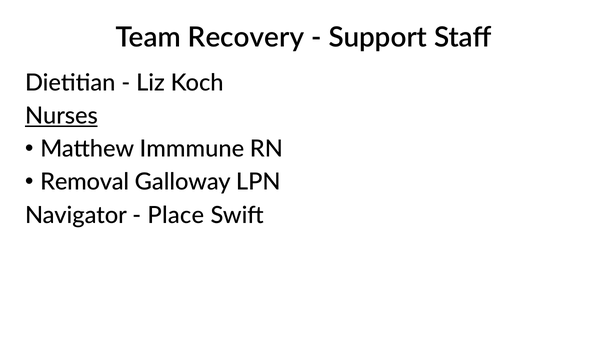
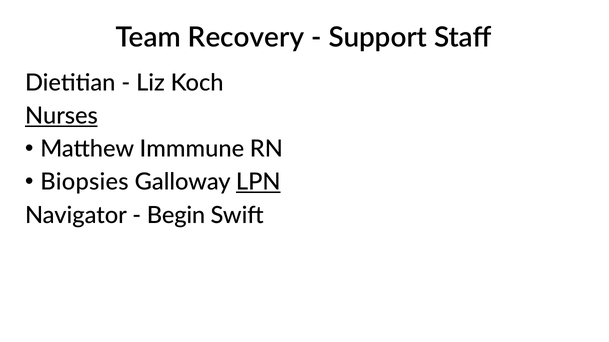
Removal: Removal -> Biopsies
LPN underline: none -> present
Place: Place -> Begin
